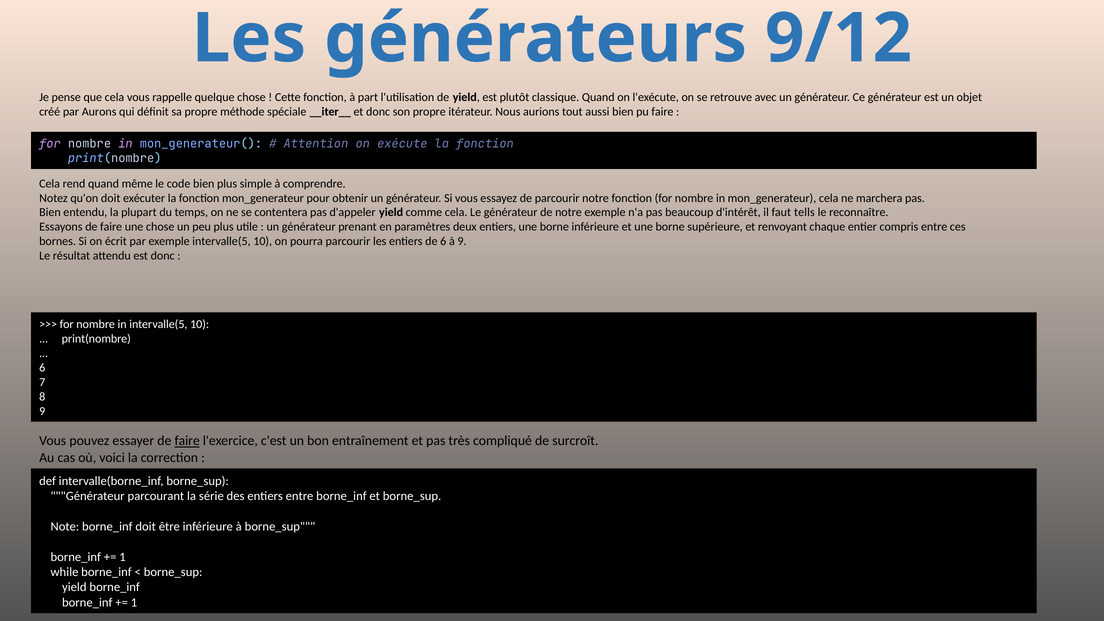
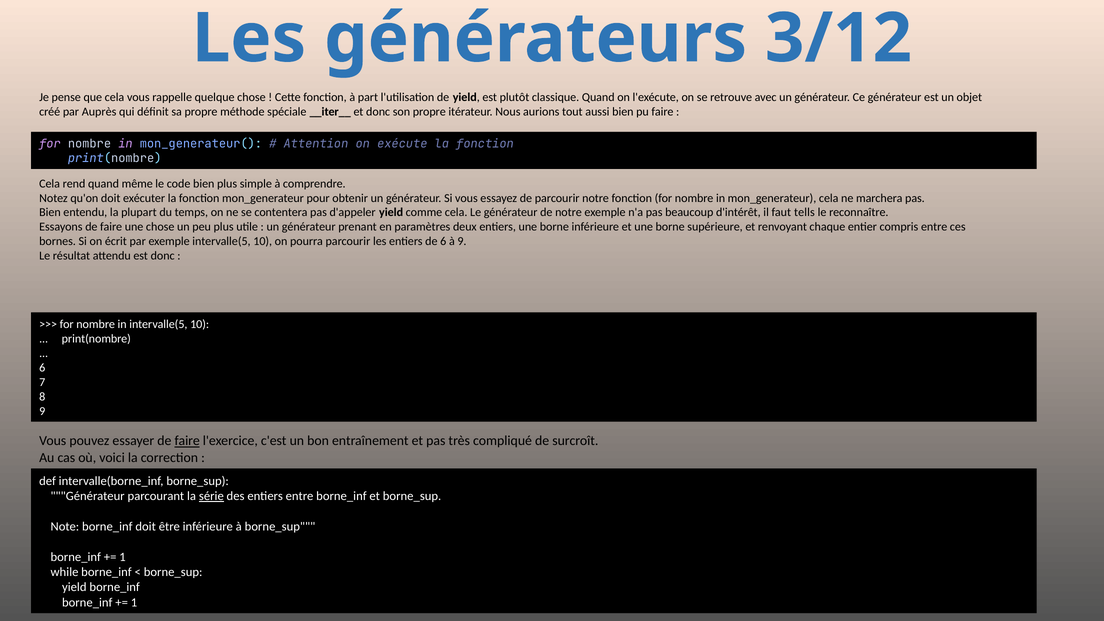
9/12: 9/12 -> 3/12
Aurons: Aurons -> Auprès
série underline: none -> present
